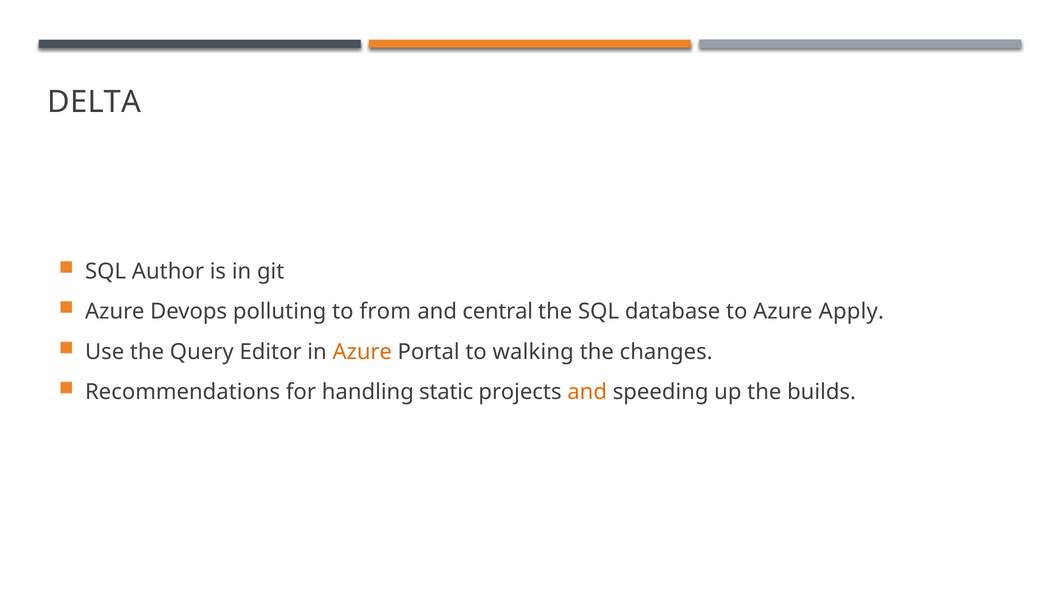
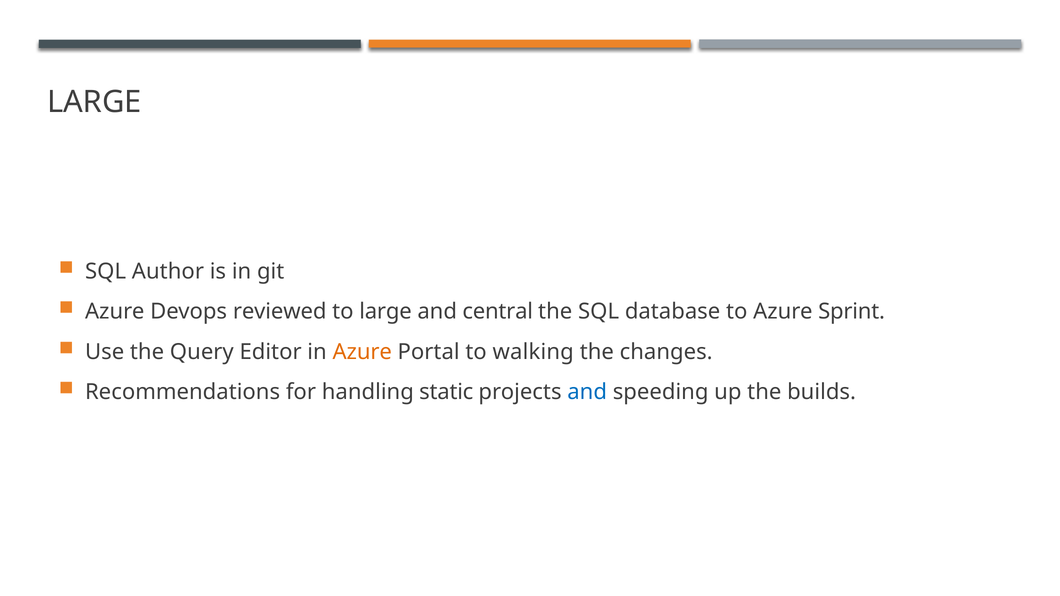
DELTA at (94, 102): DELTA -> LARGE
polluting: polluting -> reviewed
to from: from -> large
Apply: Apply -> Sprint
and at (587, 392) colour: orange -> blue
